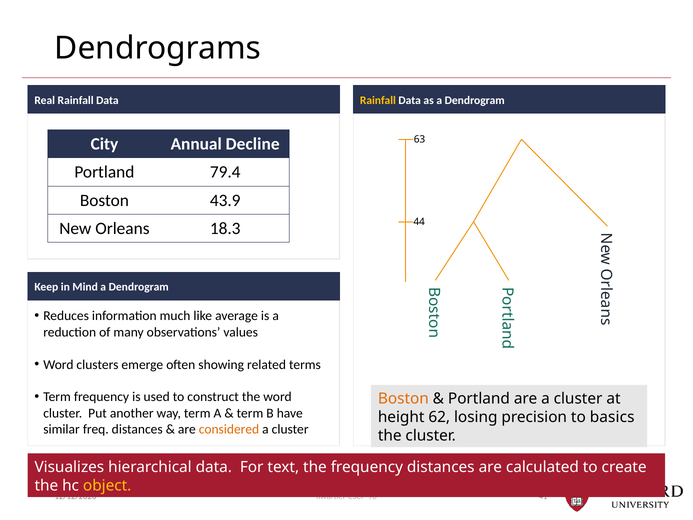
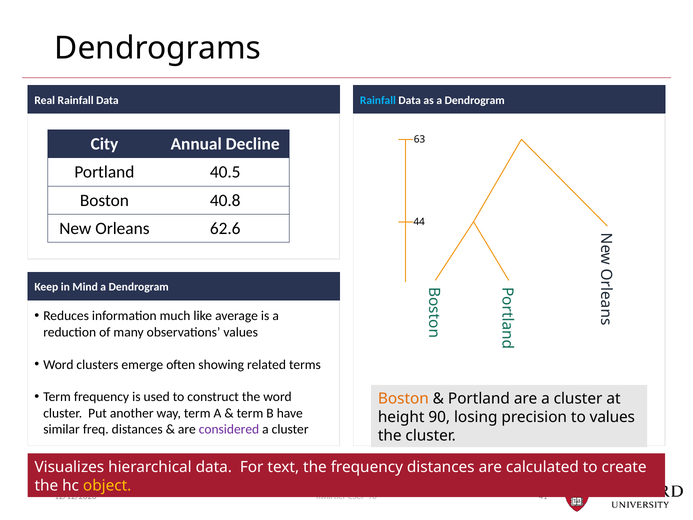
Rainfall at (378, 100) colour: yellow -> light blue
79.4: 79.4 -> 40.5
43.9: 43.9 -> 40.8
18.3: 18.3 -> 62.6
62: 62 -> 90
to basics: basics -> values
considered colour: orange -> purple
